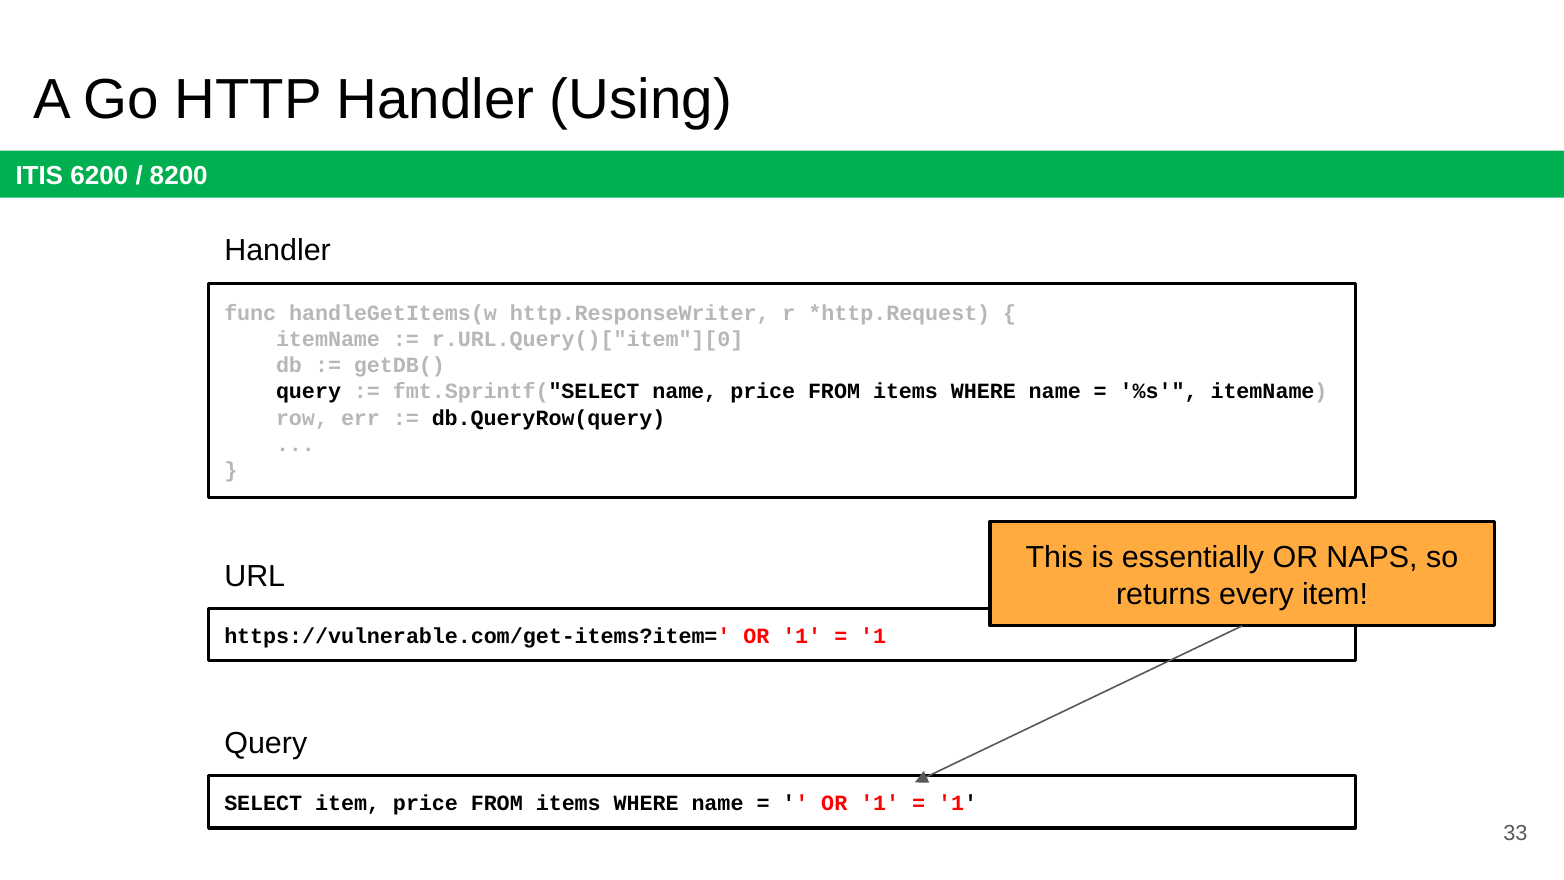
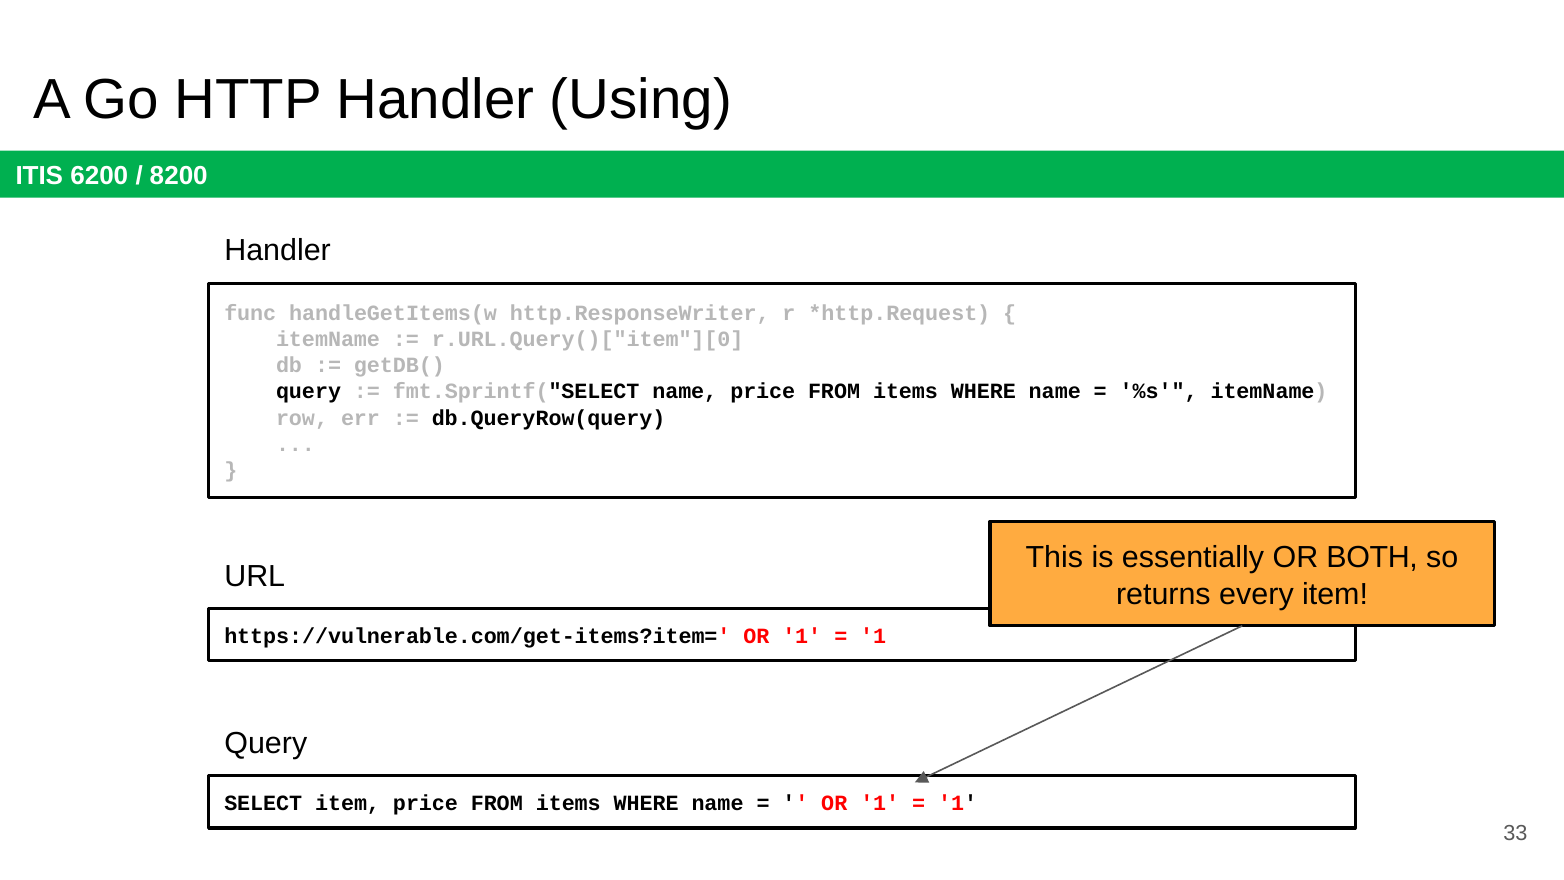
NAPS: NAPS -> BOTH
